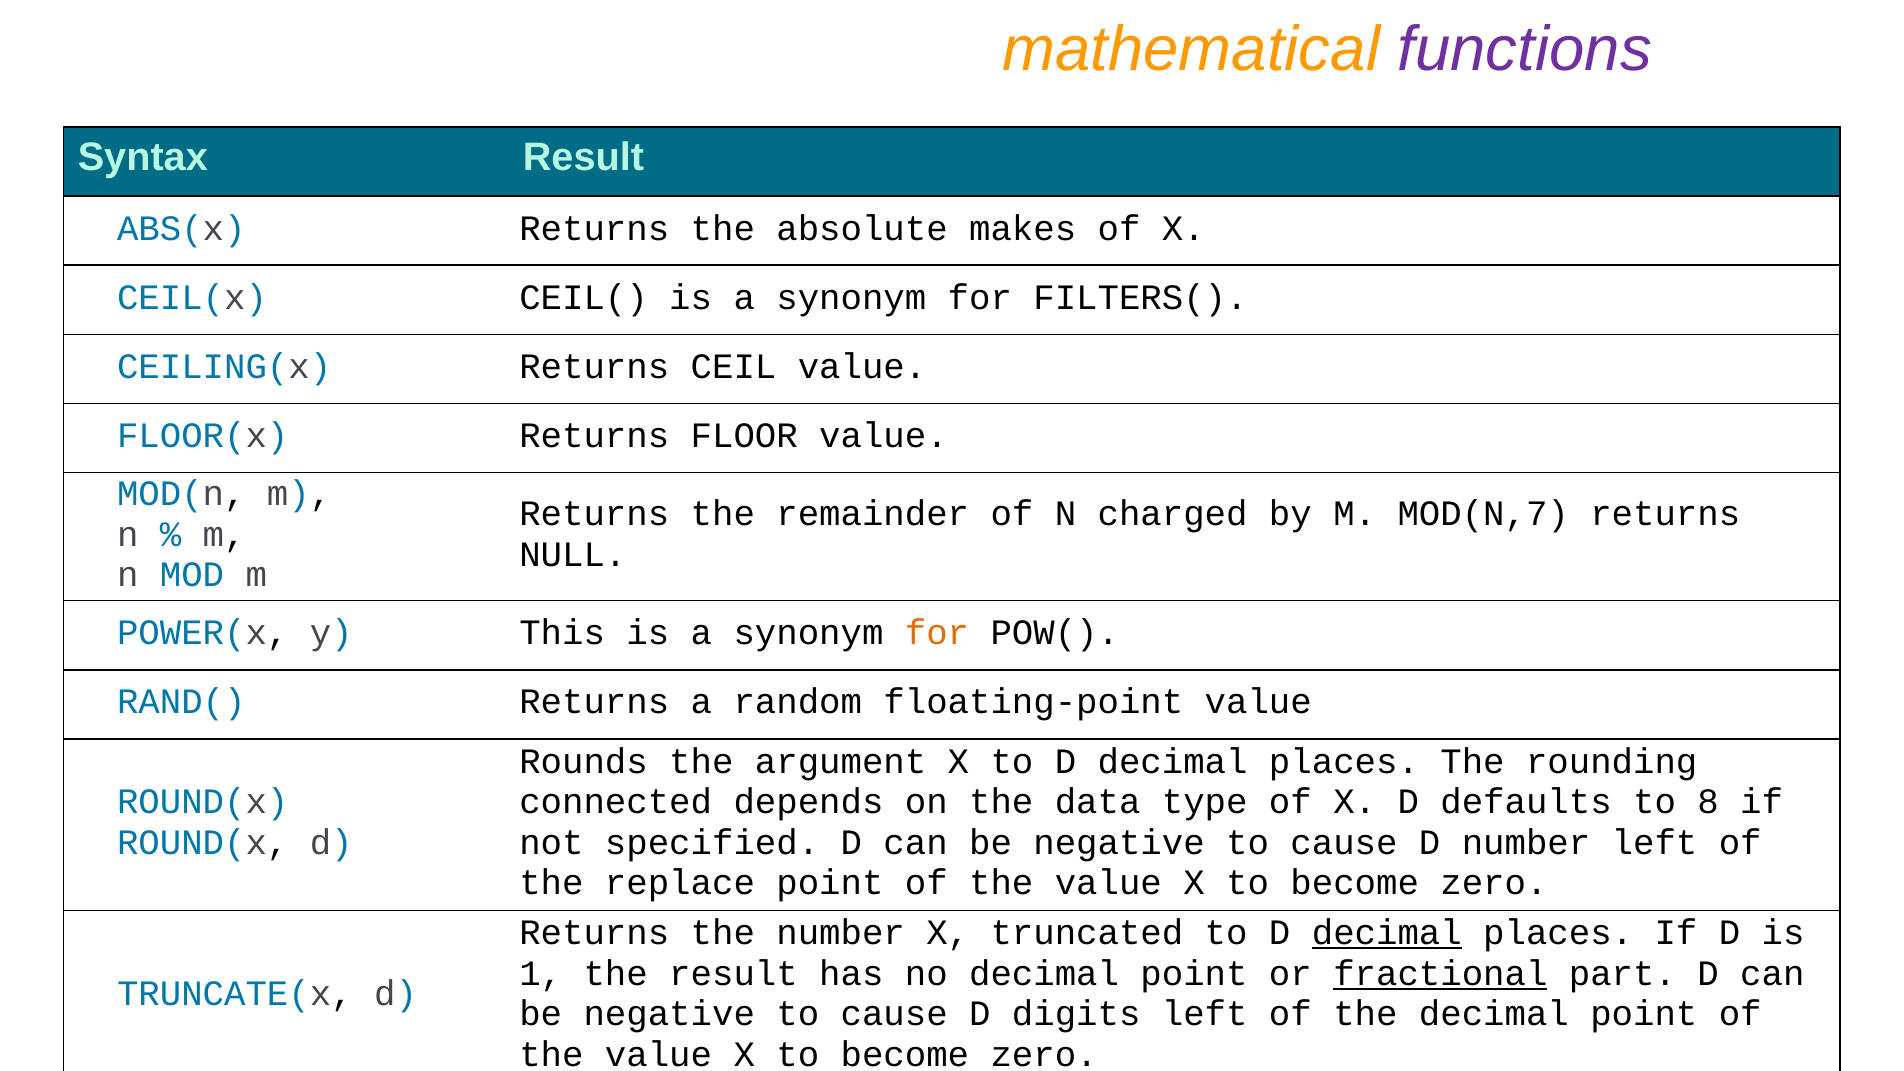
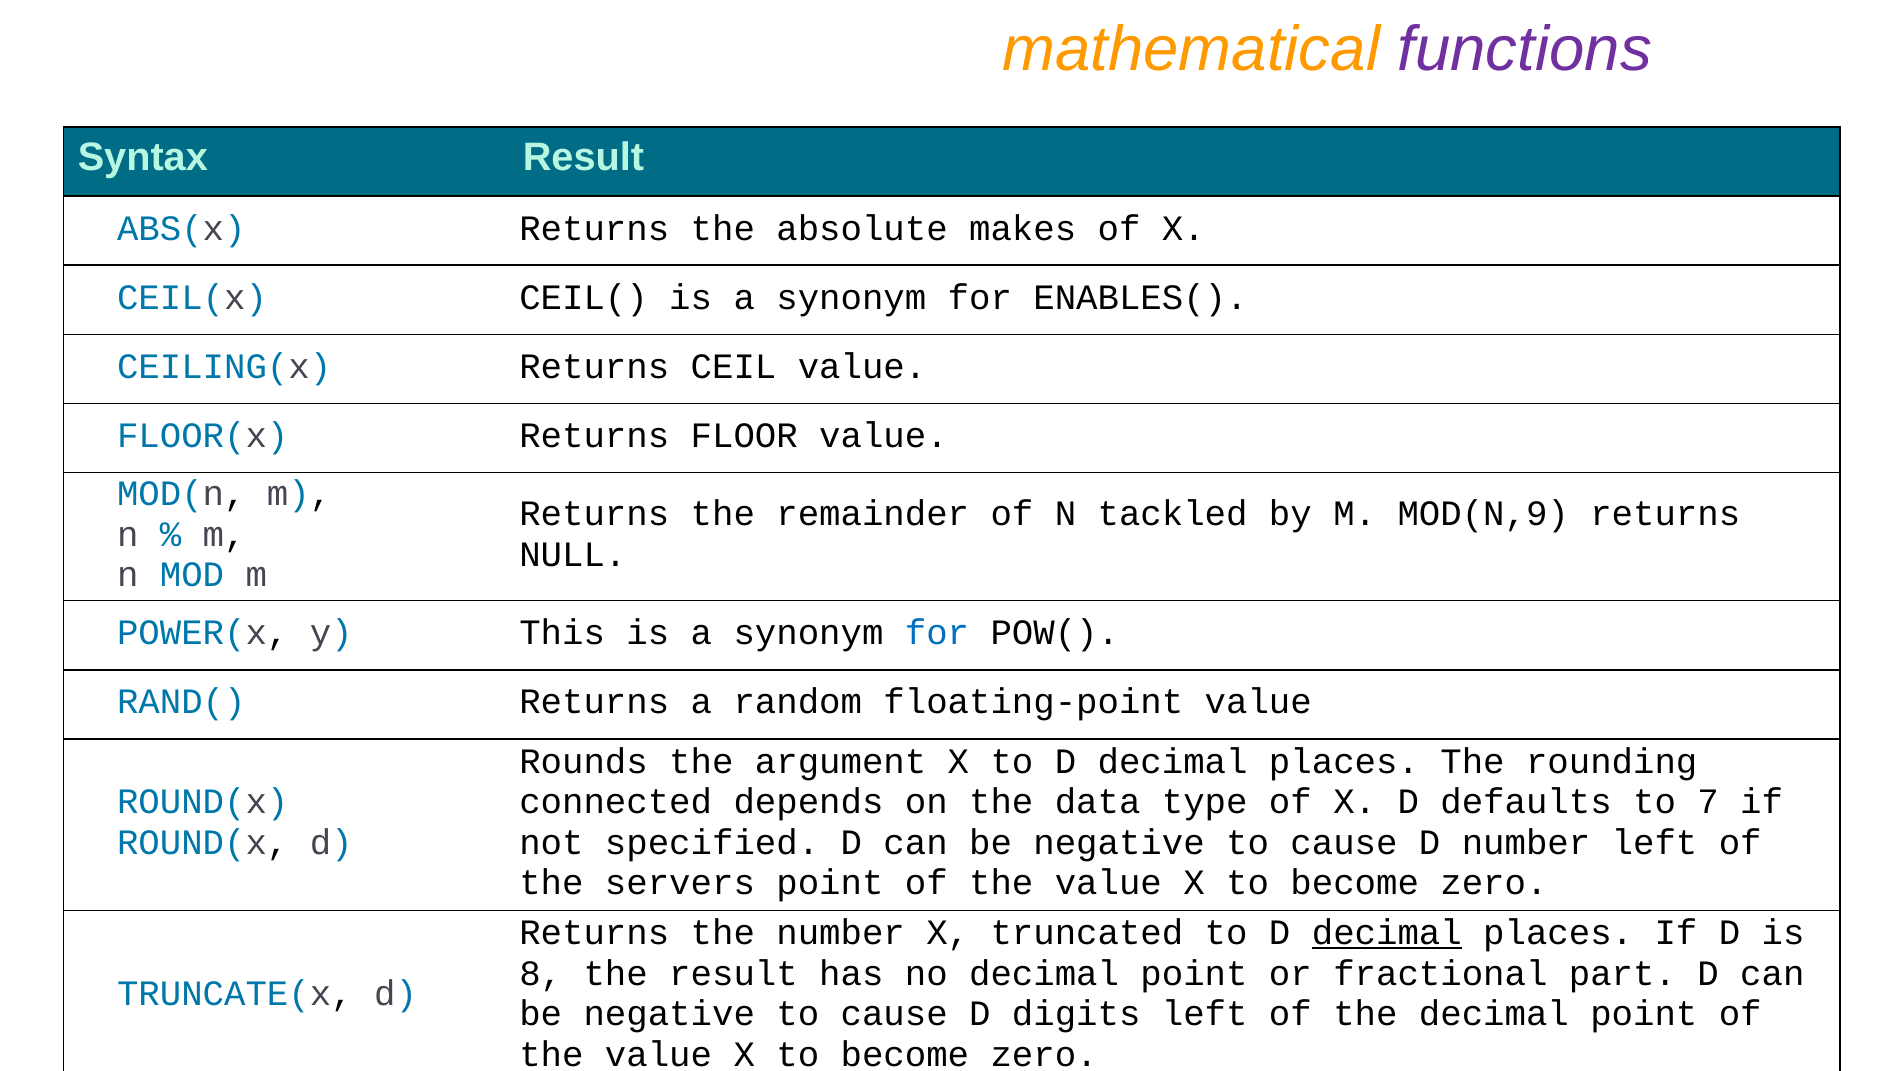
FILTERS(: FILTERS( -> ENABLES(
charged: charged -> tackled
MOD(N,7: MOD(N,7 -> MOD(N,9
for at (937, 633) colour: orange -> blue
8: 8 -> 7
replace: replace -> servers
1: 1 -> 8
fractional underline: present -> none
